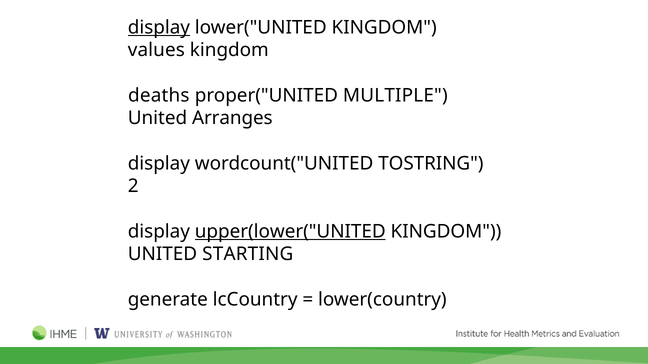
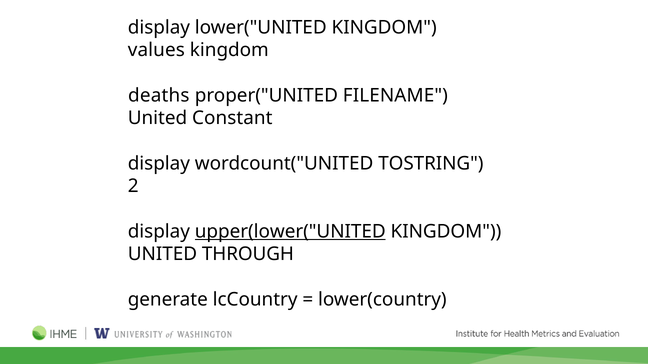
display at (159, 28) underline: present -> none
MULTIPLE: MULTIPLE -> FILENAME
Arranges: Arranges -> Constant
STARTING: STARTING -> THROUGH
